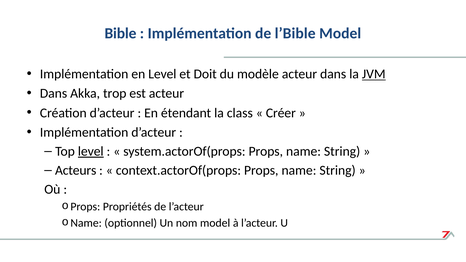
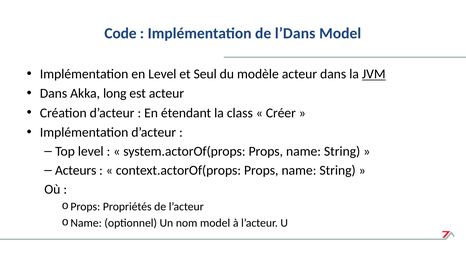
Bible: Bible -> Code
l’Bible: l’Bible -> l’Dans
Doit: Doit -> Seul
trop: trop -> long
level at (91, 151) underline: present -> none
